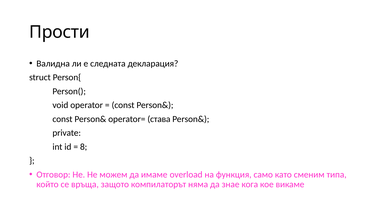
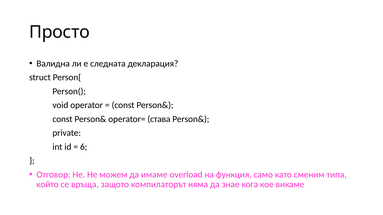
Прости: Прости -> Просто
8: 8 -> 6
